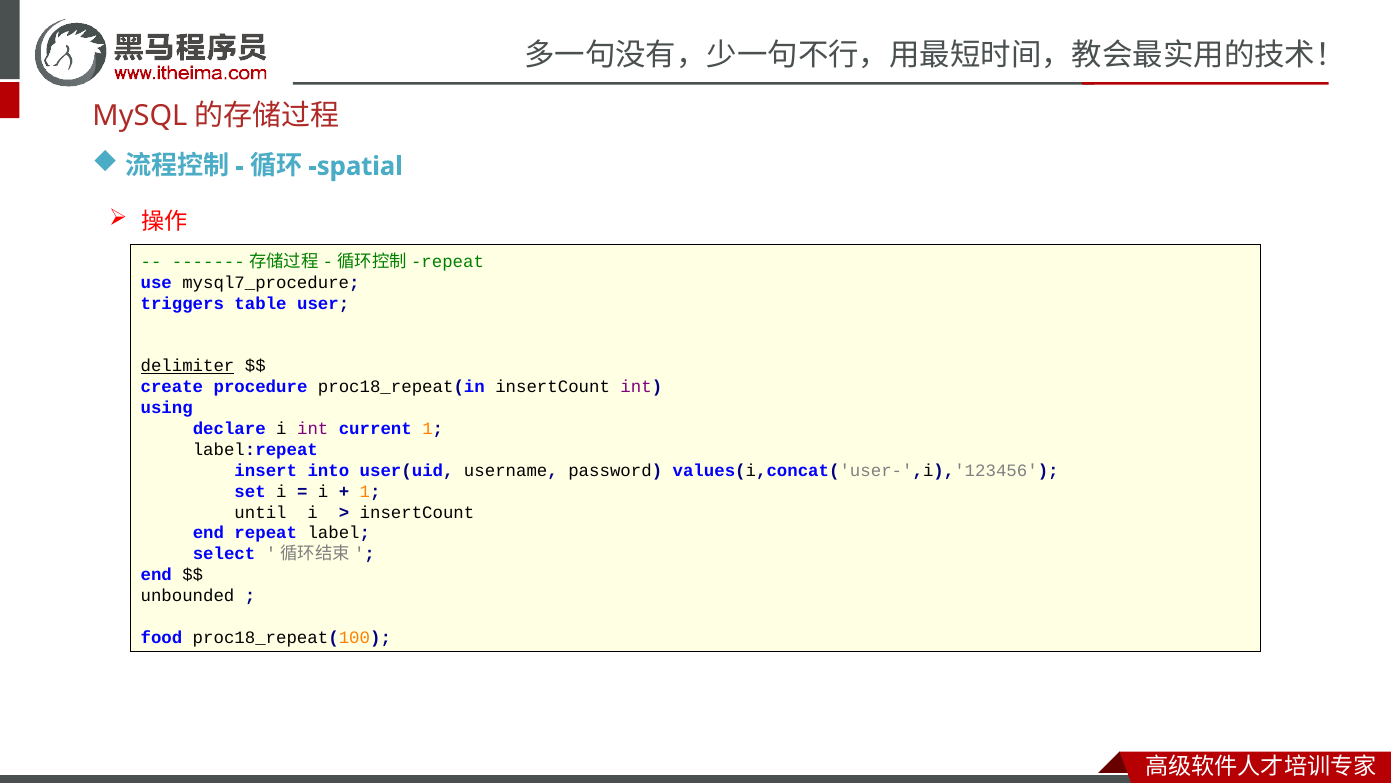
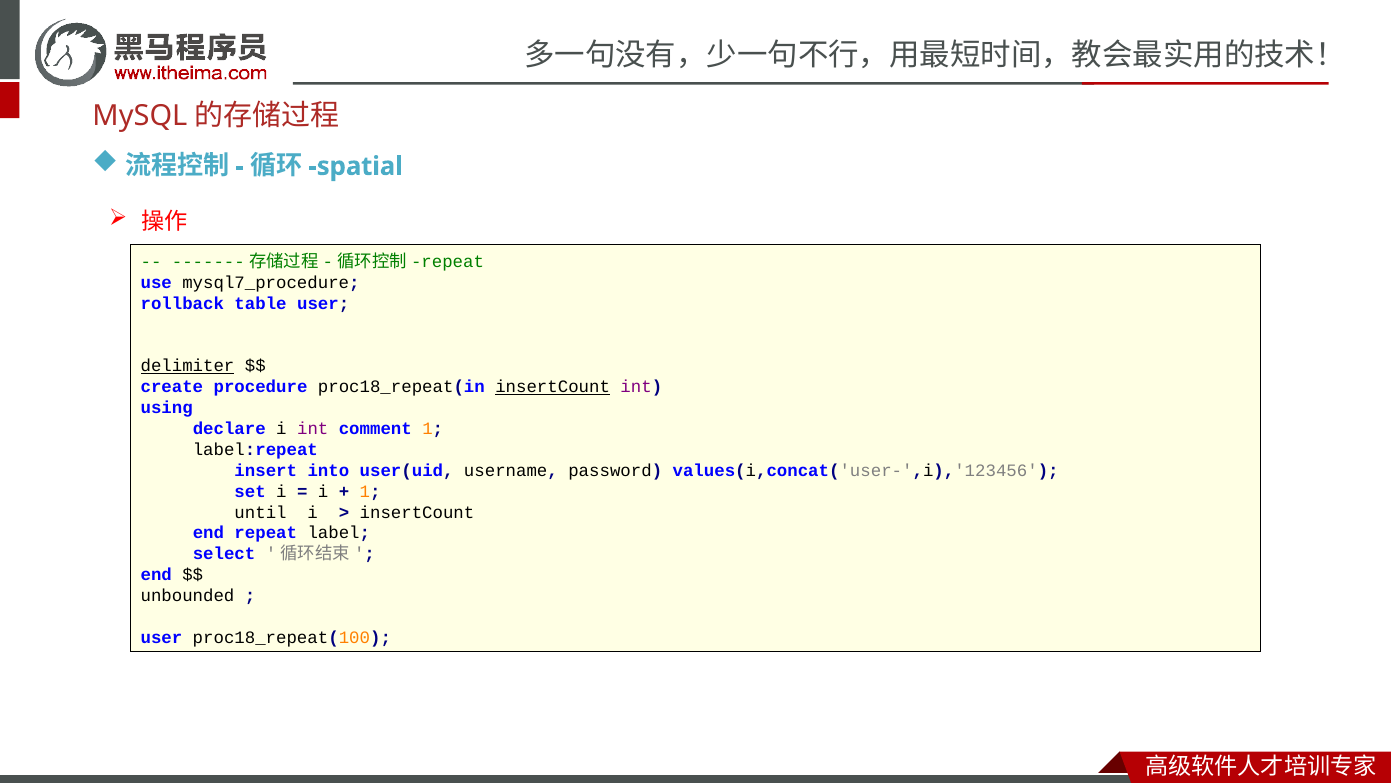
triggers: triggers -> rollback
insertCount at (553, 387) underline: none -> present
current: current -> comment
food at (161, 637): food -> user
